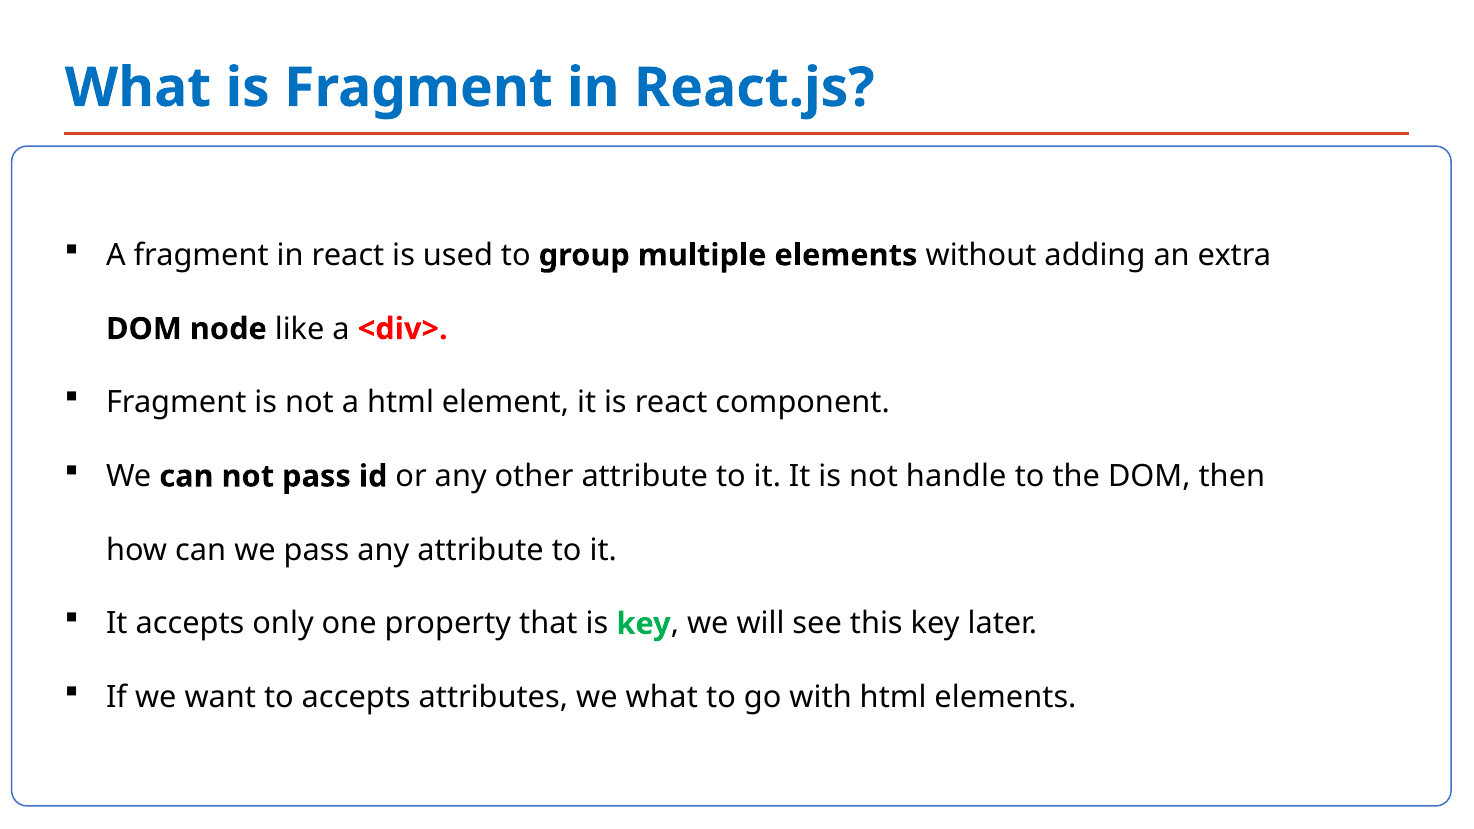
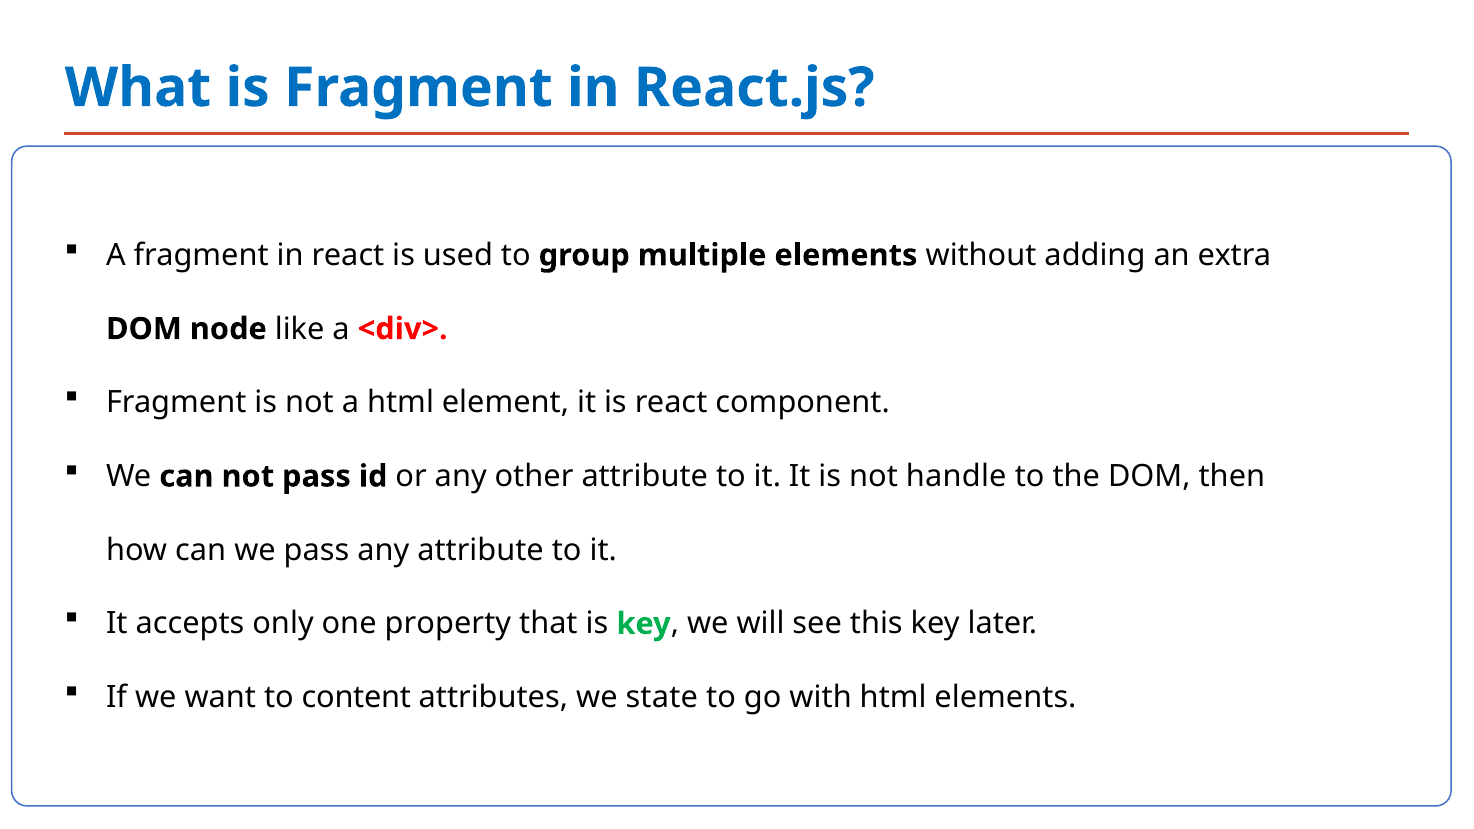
to accepts: accepts -> content
we what: what -> state
